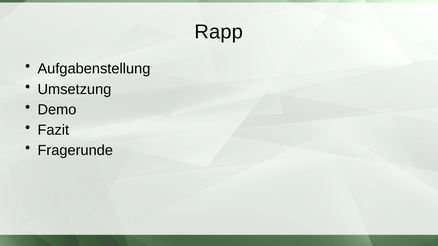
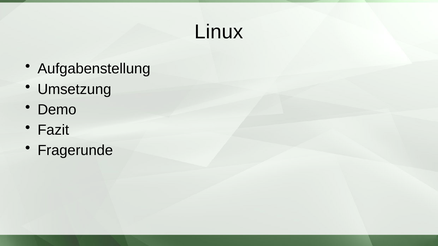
Rapp: Rapp -> Linux
